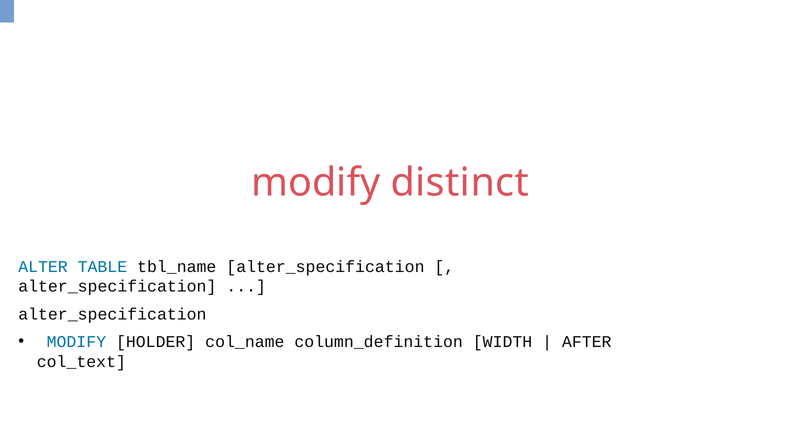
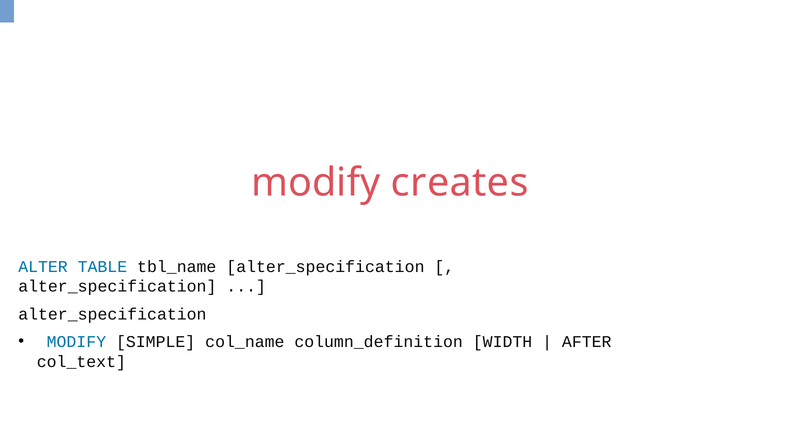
distinct: distinct -> creates
HOLDER: HOLDER -> SIMPLE
